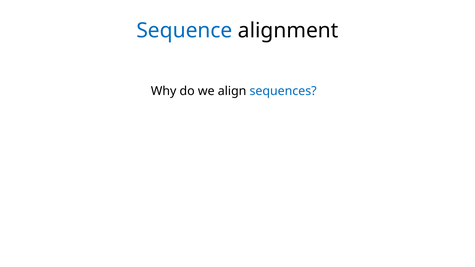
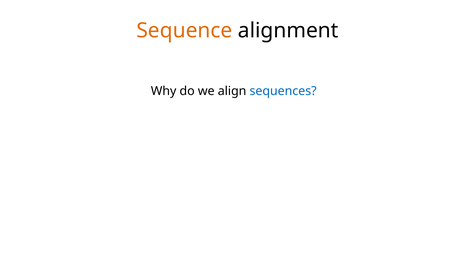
Sequence colour: blue -> orange
